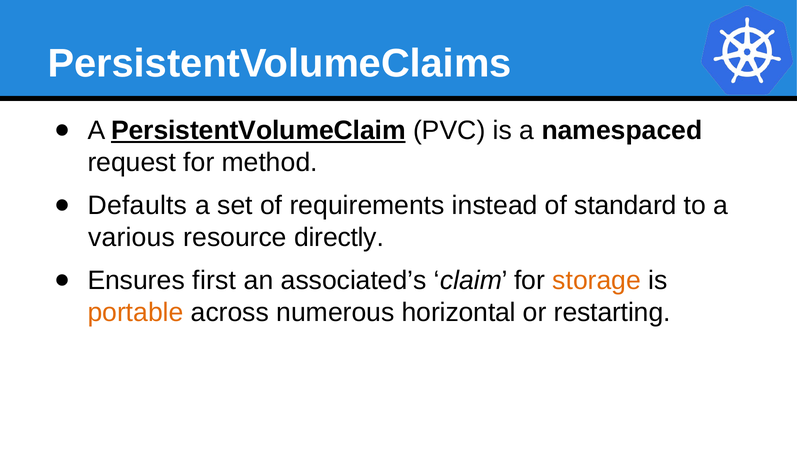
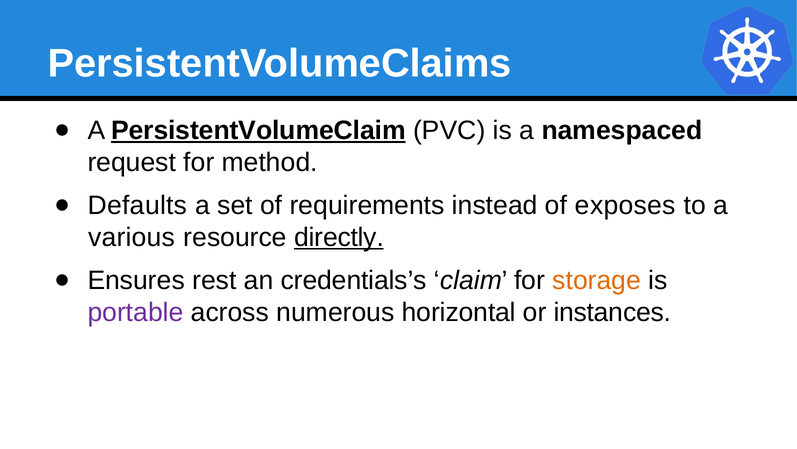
standard: standard -> exposes
directly underline: none -> present
first: first -> rest
associated’s: associated’s -> credentials’s
portable colour: orange -> purple
restarting: restarting -> instances
